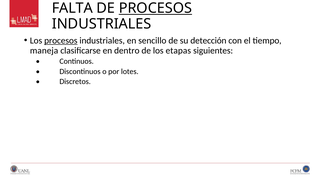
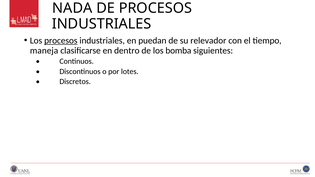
FALTA: FALTA -> NADA
PROCESOS at (155, 8) underline: present -> none
sencillo: sencillo -> puedan
detección: detección -> relevador
etapas: etapas -> bomba
